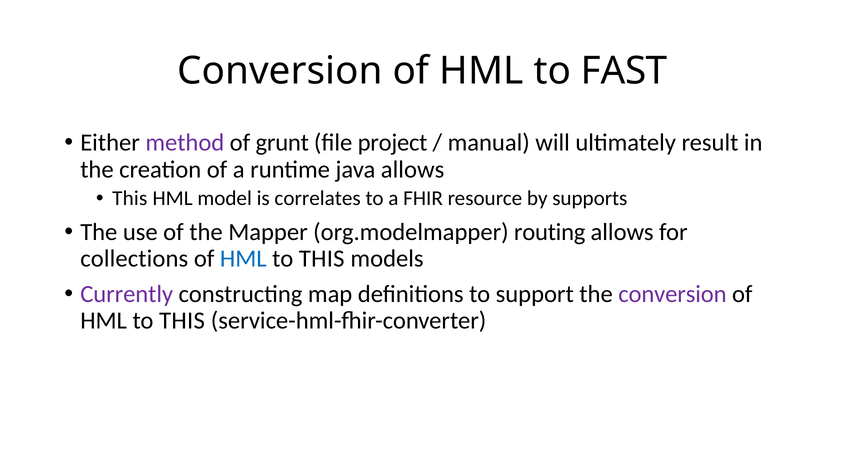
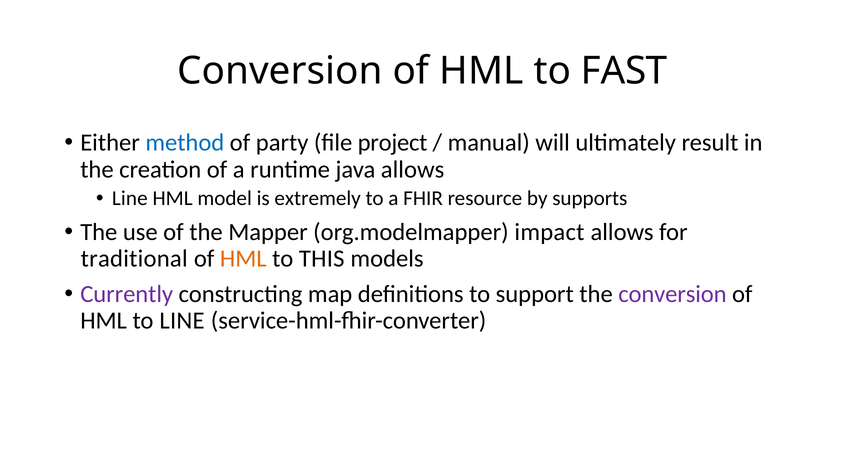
method colour: purple -> blue
grunt: grunt -> party
This at (130, 199): This -> Line
correlates: correlates -> extremely
routing: routing -> impact
collections: collections -> traditional
HML at (243, 259) colour: blue -> orange
THIS at (182, 321): THIS -> LINE
